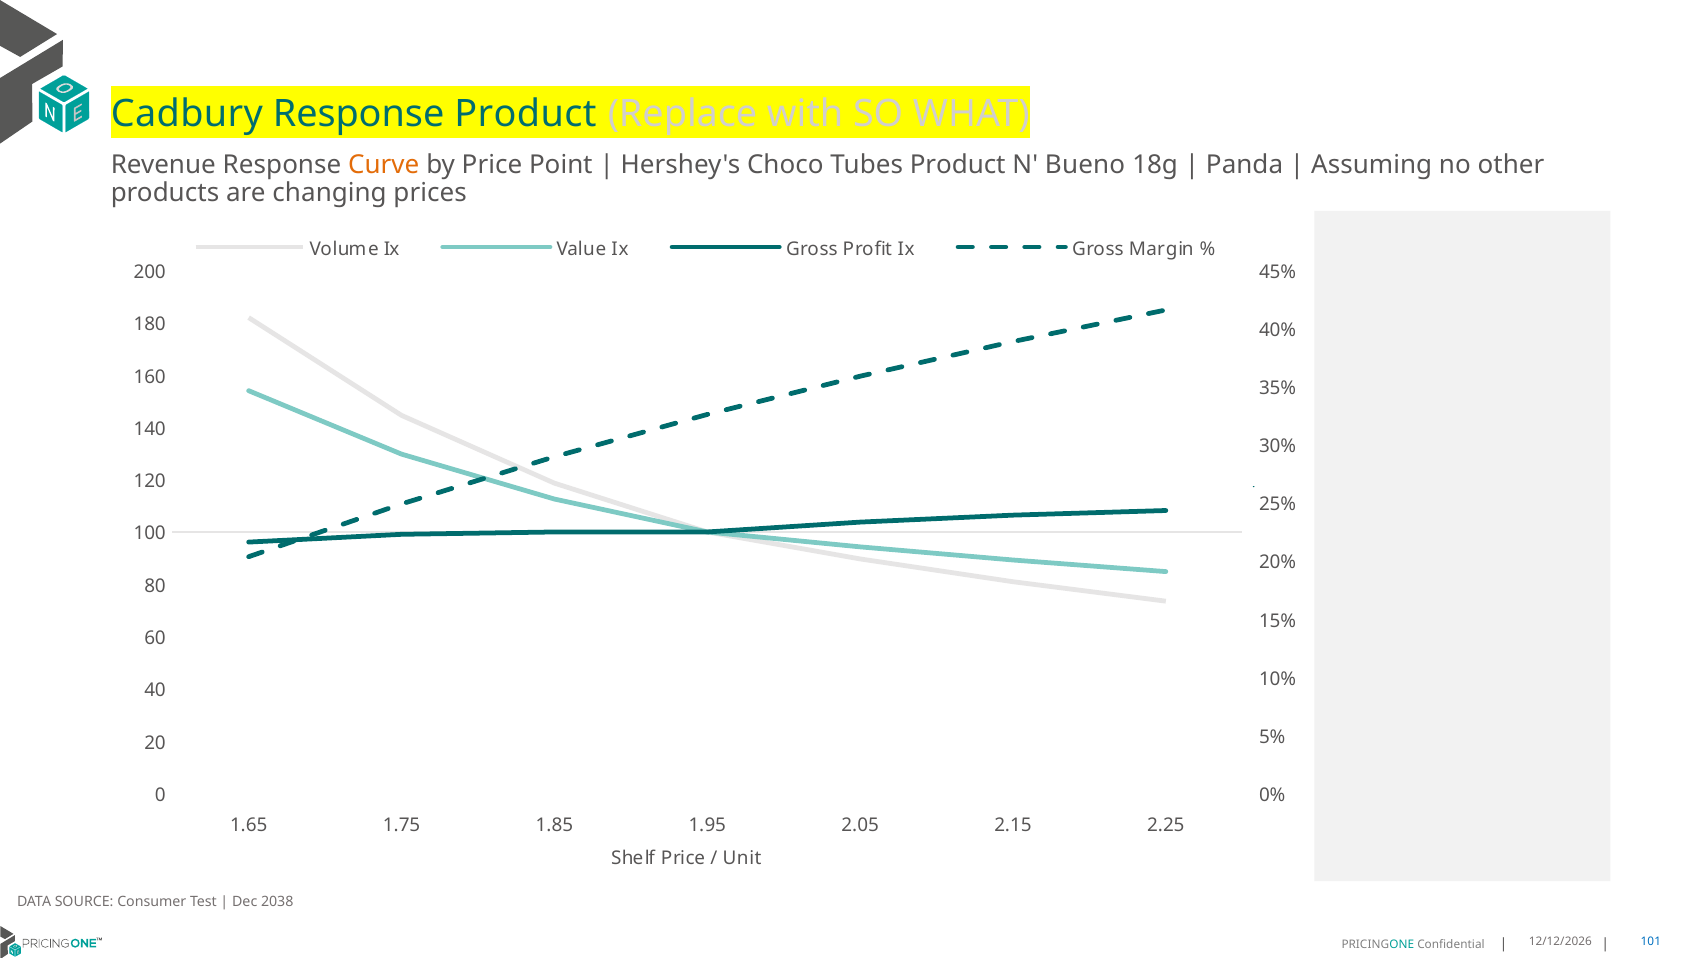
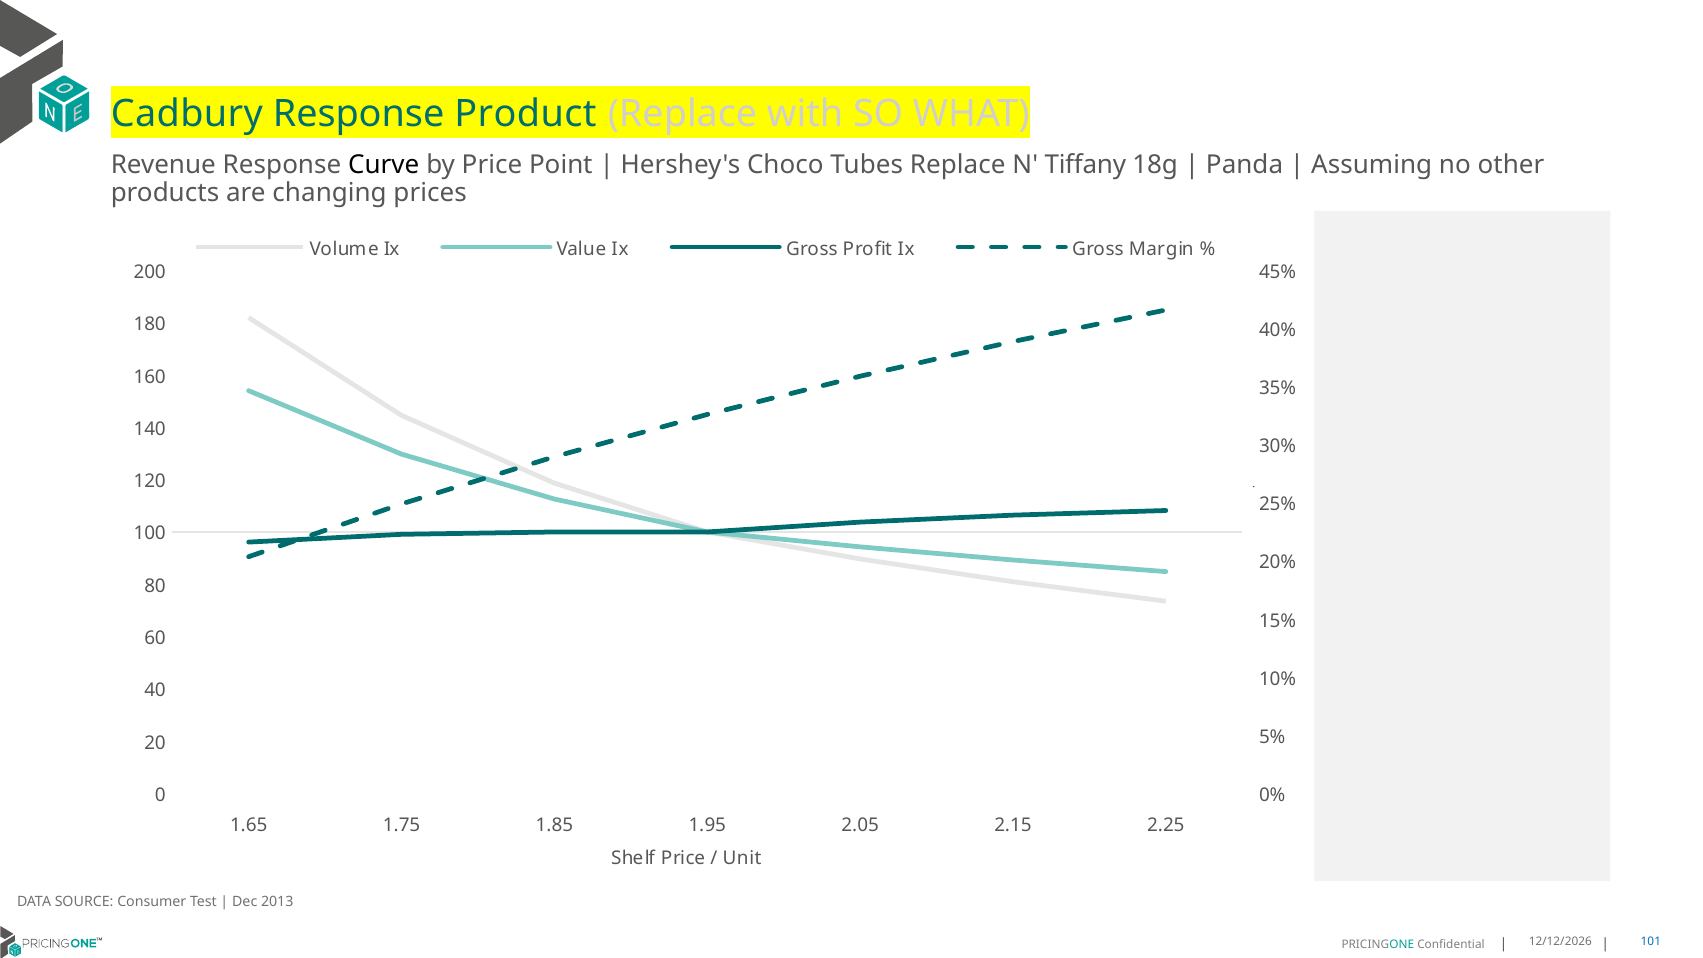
Curve colour: orange -> black
Tubes Product: Product -> Replace
Bueno: Bueno -> Tiffany
2038: 2038 -> 2013
